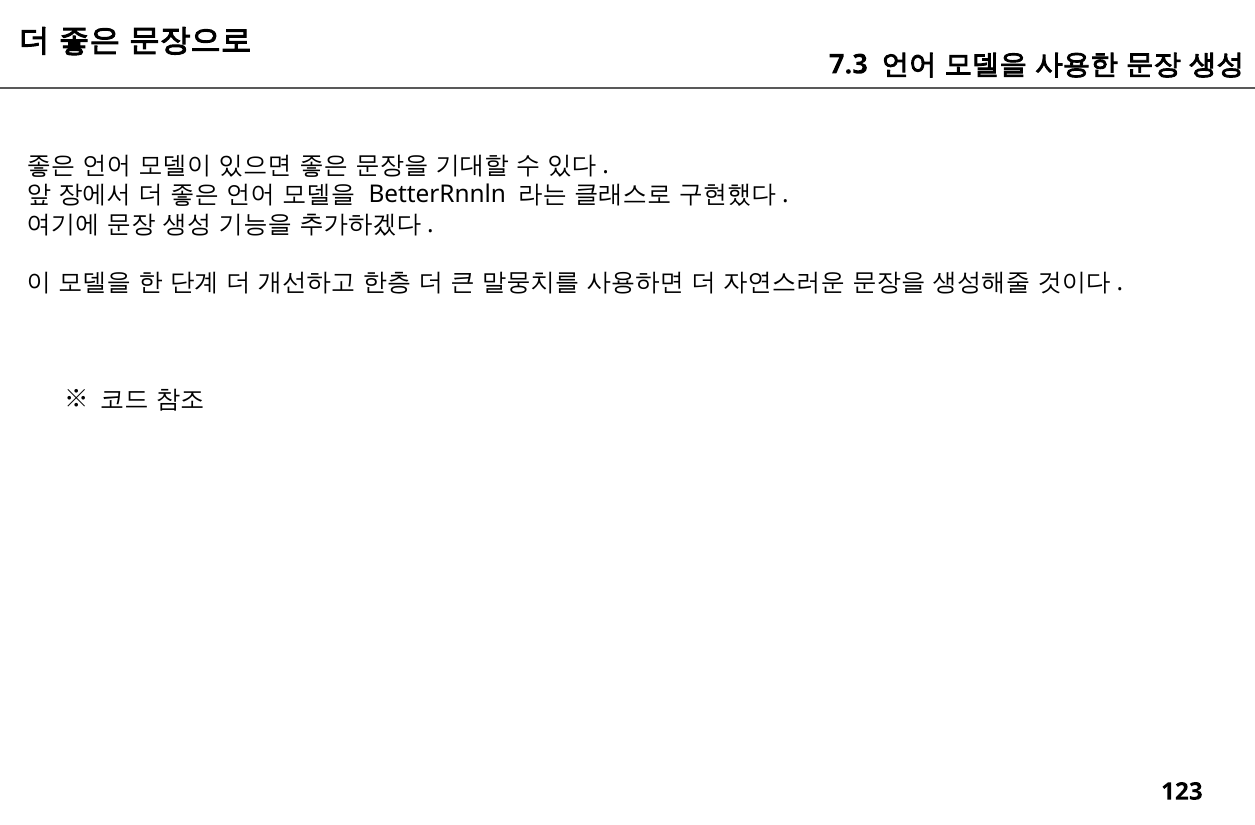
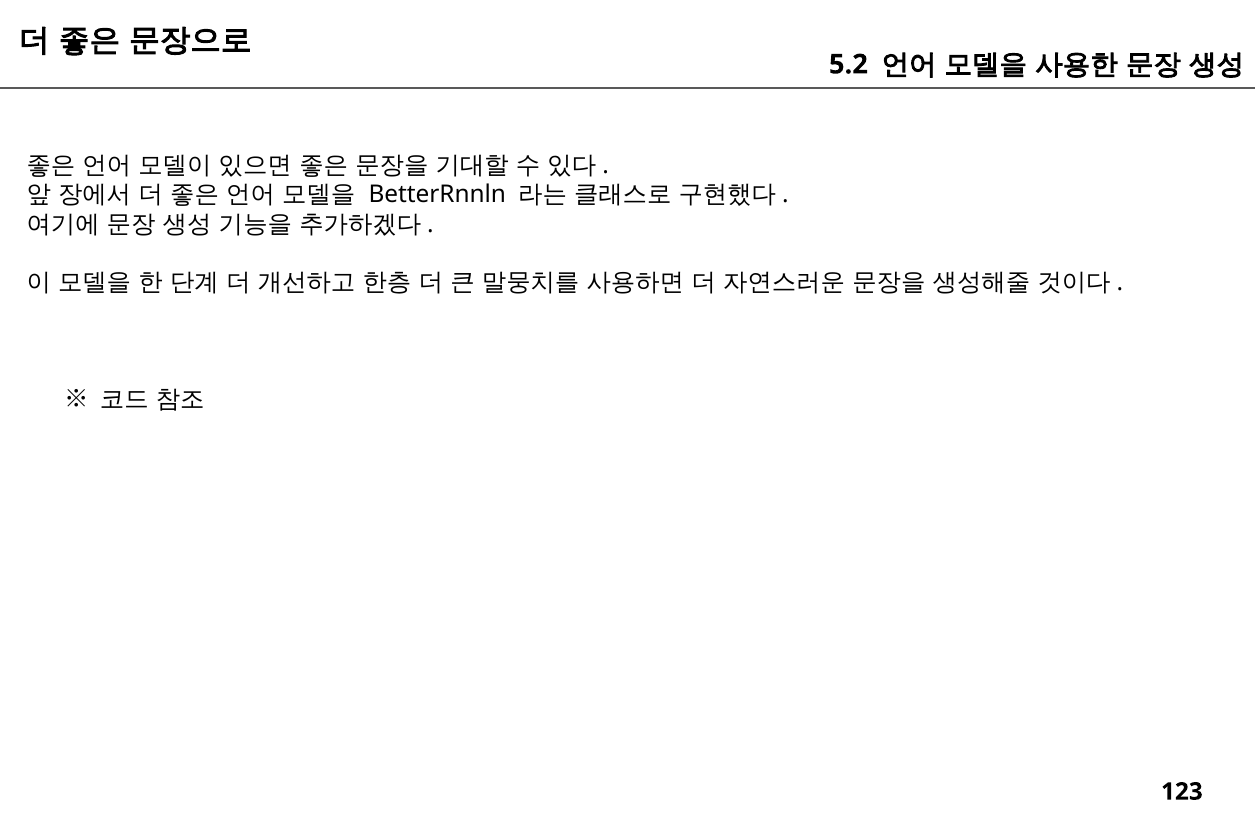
7.3: 7.3 -> 5.2
